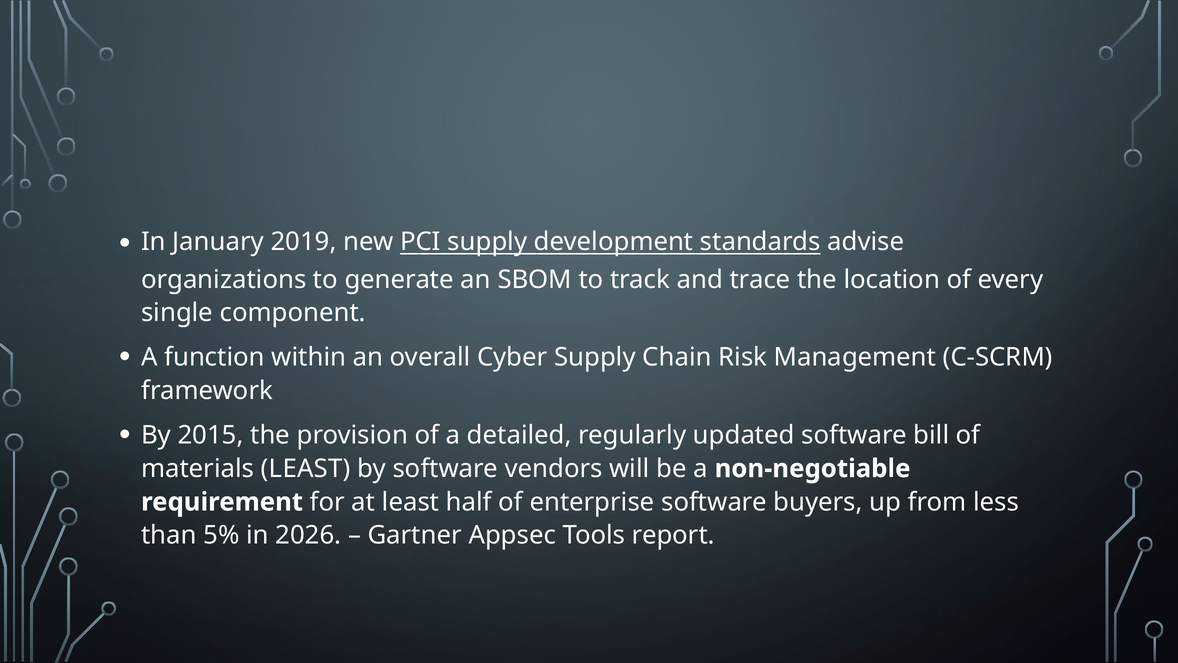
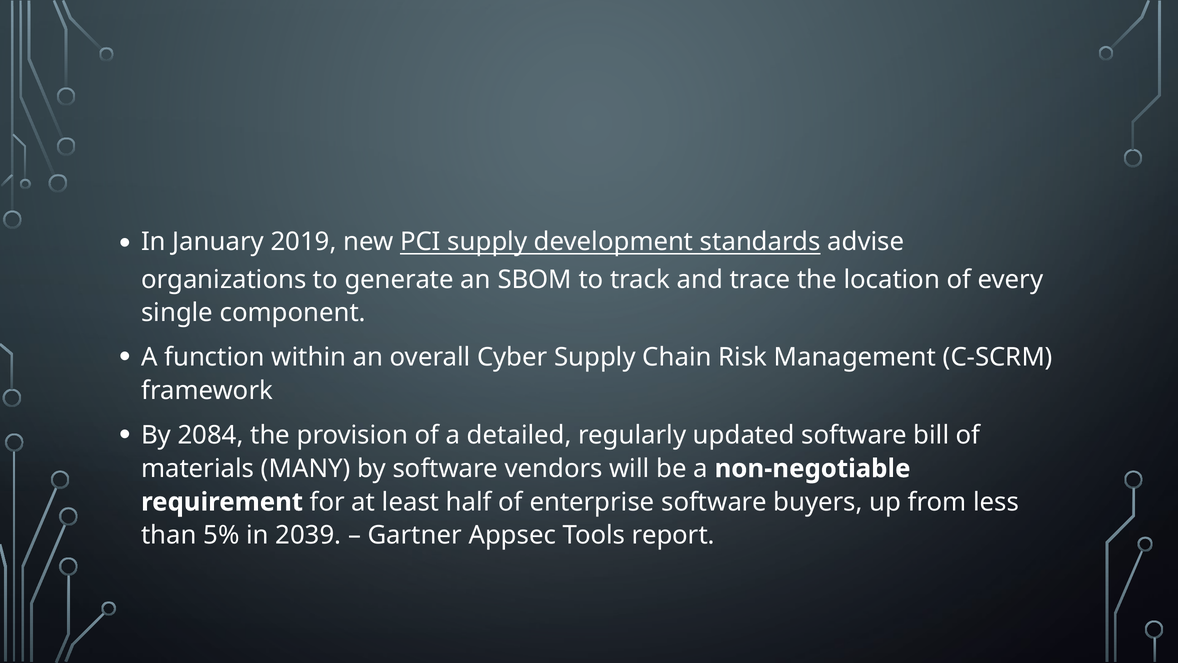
2015: 2015 -> 2084
materials LEAST: LEAST -> MANY
2026: 2026 -> 2039
